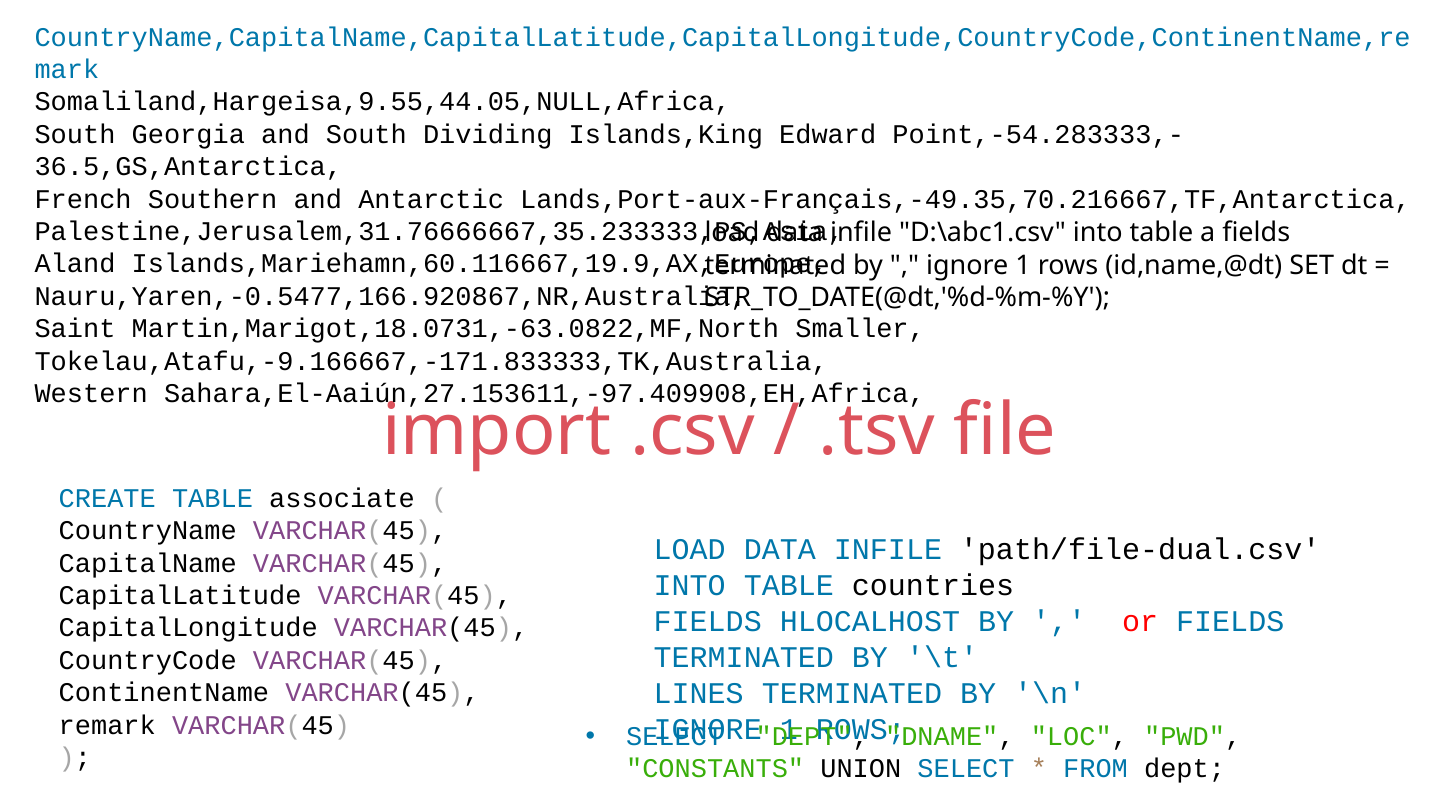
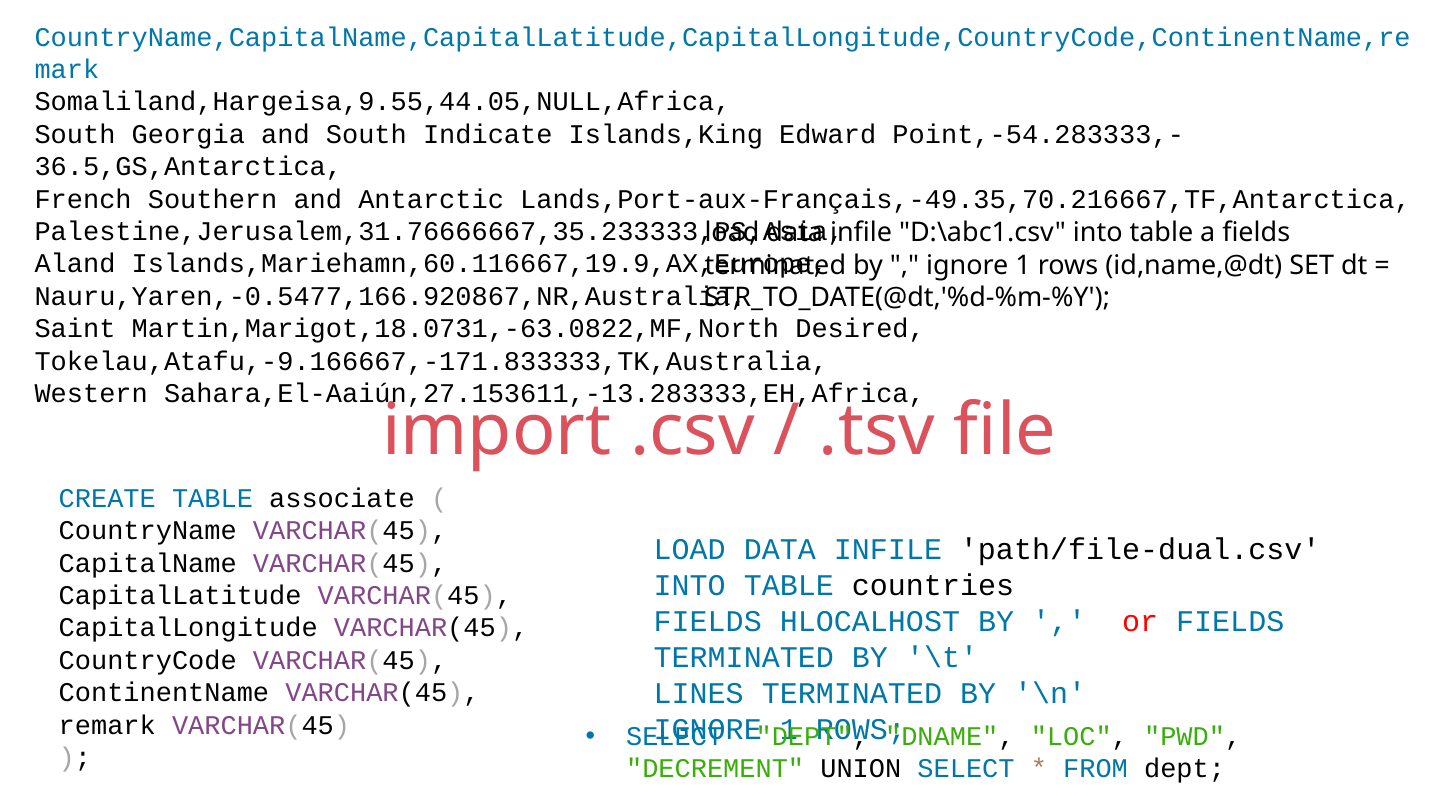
Dividing: Dividing -> Indicate
Smaller: Smaller -> Desired
Sahara,El-Aaiún,27.153611,-97.409908,EH,Africa: Sahara,El-Aaiún,27.153611,-97.409908,EH,Africa -> Sahara,El-Aaiún,27.153611,-13.283333,EH,Africa
CONSTANTS: CONSTANTS -> DECREMENT
